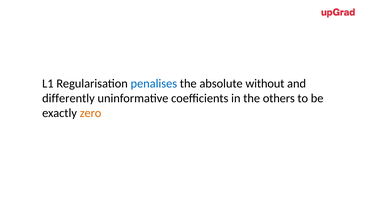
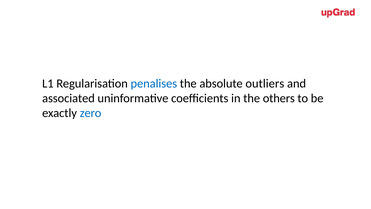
without: without -> outliers
differently: differently -> associated
zero colour: orange -> blue
